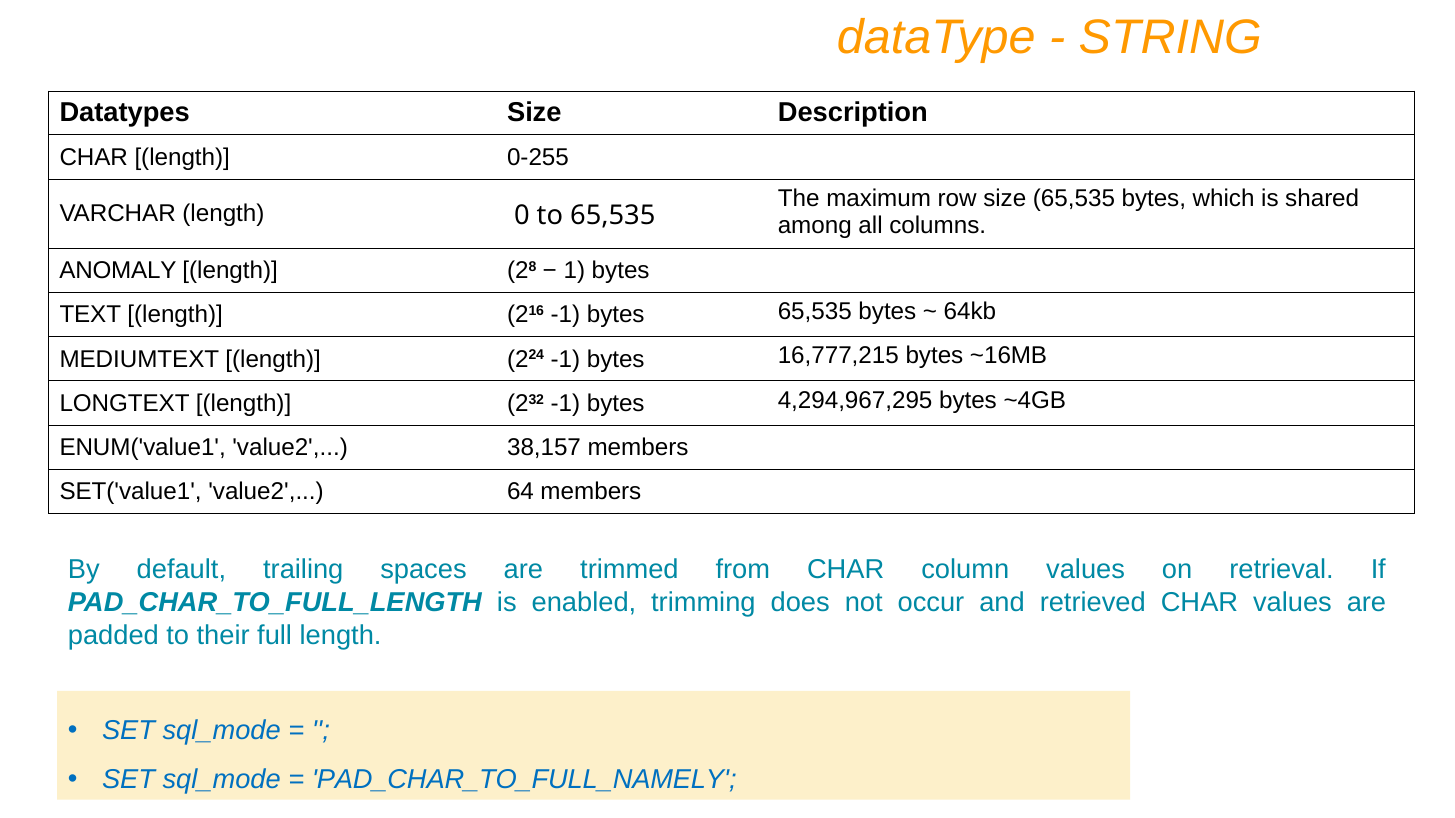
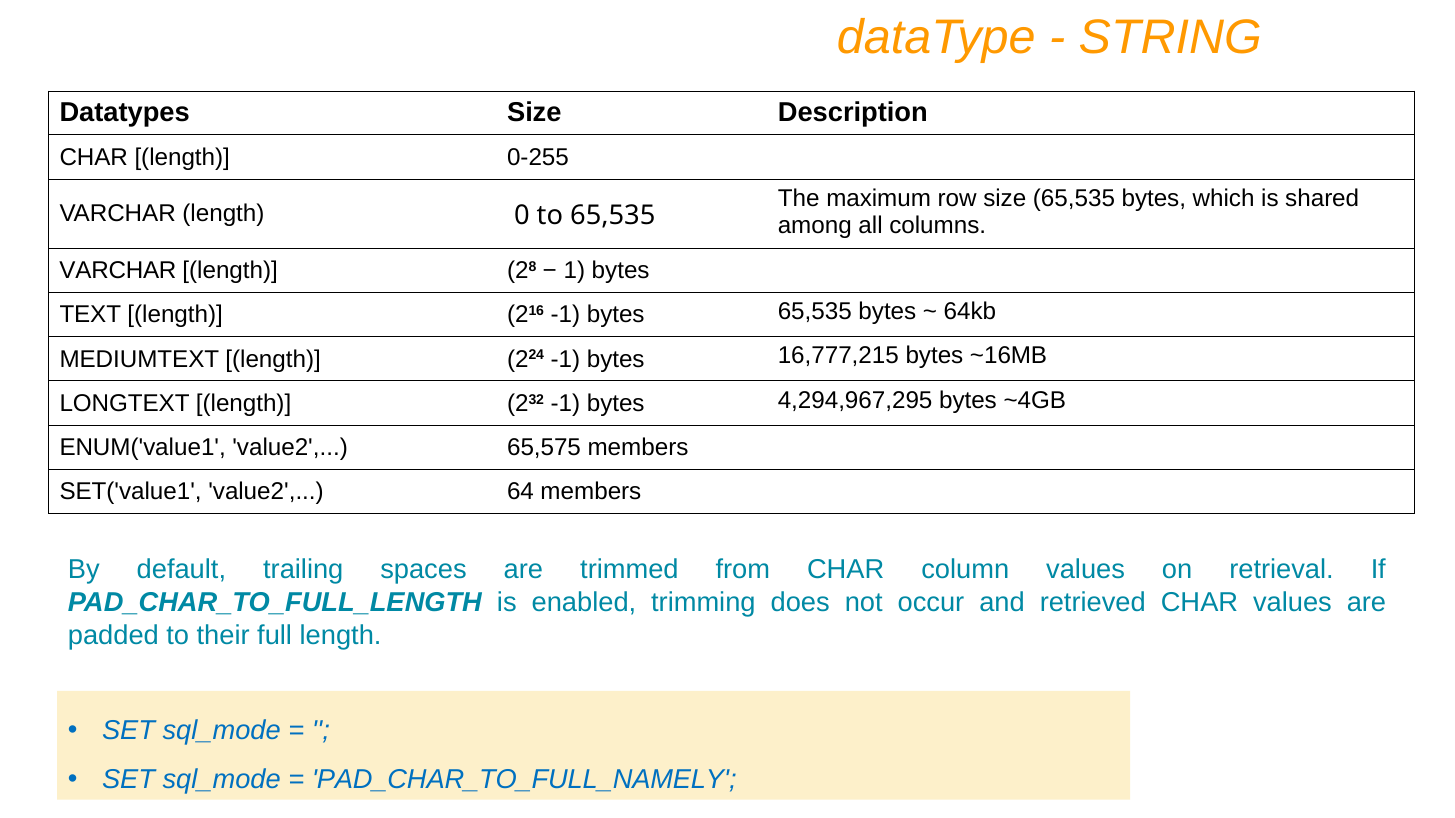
ANOMALY at (118, 271): ANOMALY -> VARCHAR
38,157: 38,157 -> 65,575
